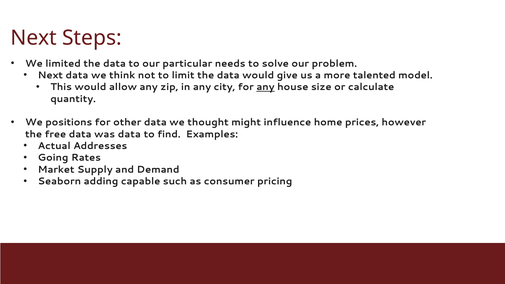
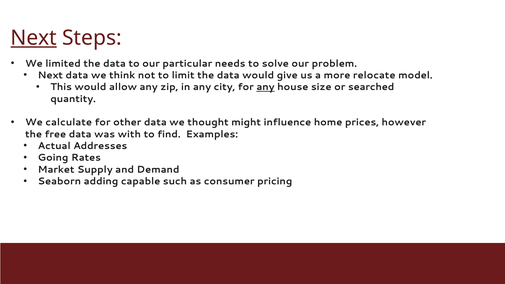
Next at (34, 38) underline: none -> present
talented: talented -> relocate
calculate: calculate -> searched
positions: positions -> calculate
was data: data -> with
